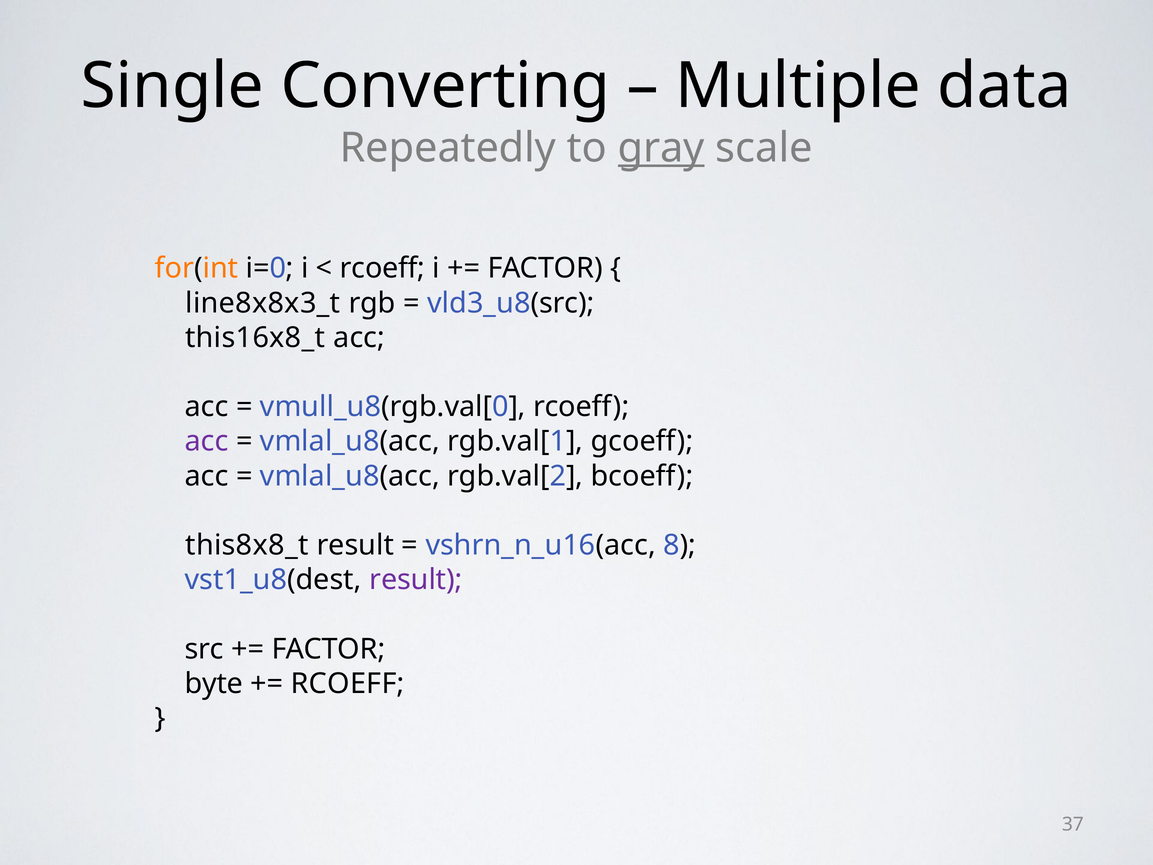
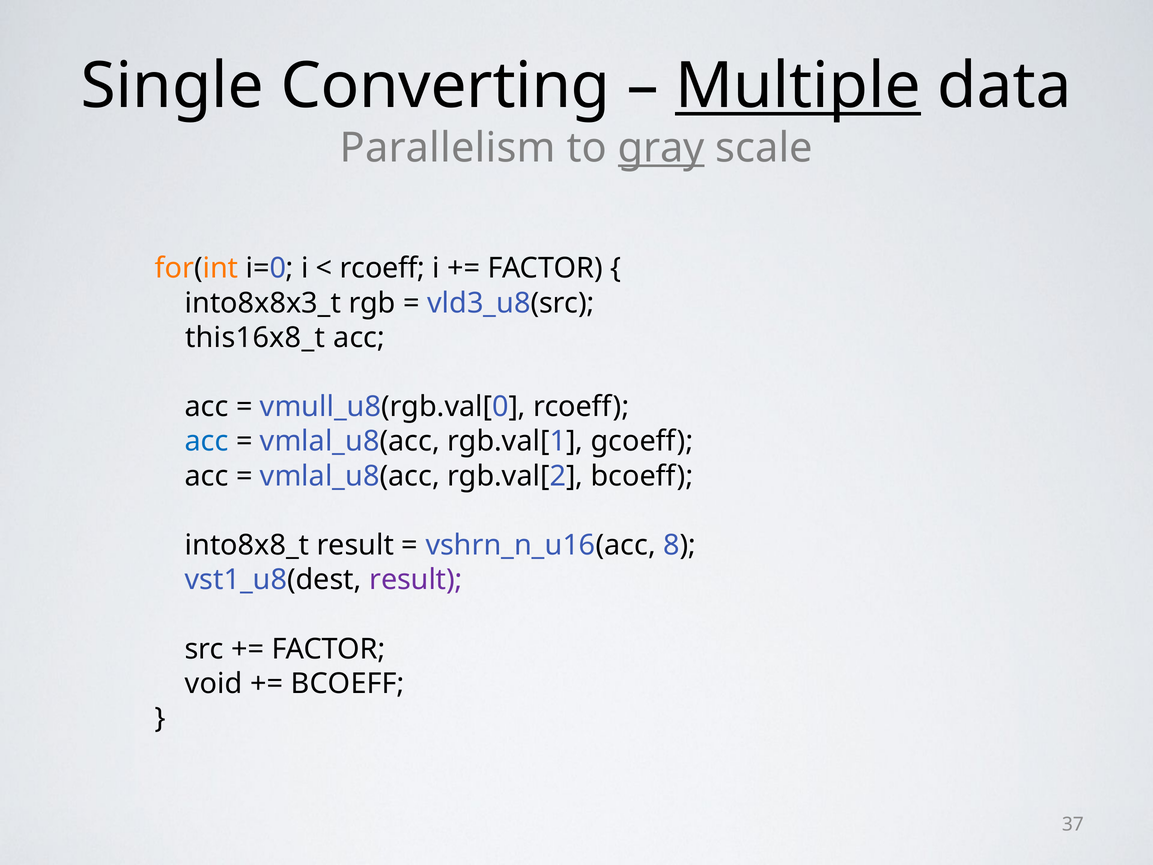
Multiple underline: none -> present
Repeatedly: Repeatedly -> Parallelism
line8x8x3_t: line8x8x3_t -> into8x8x3_t
acc at (207, 441) colour: purple -> blue
this8x8_t: this8x8_t -> into8x8_t
byte: byte -> void
RCOEFF at (348, 683): RCOEFF -> BCOEFF
